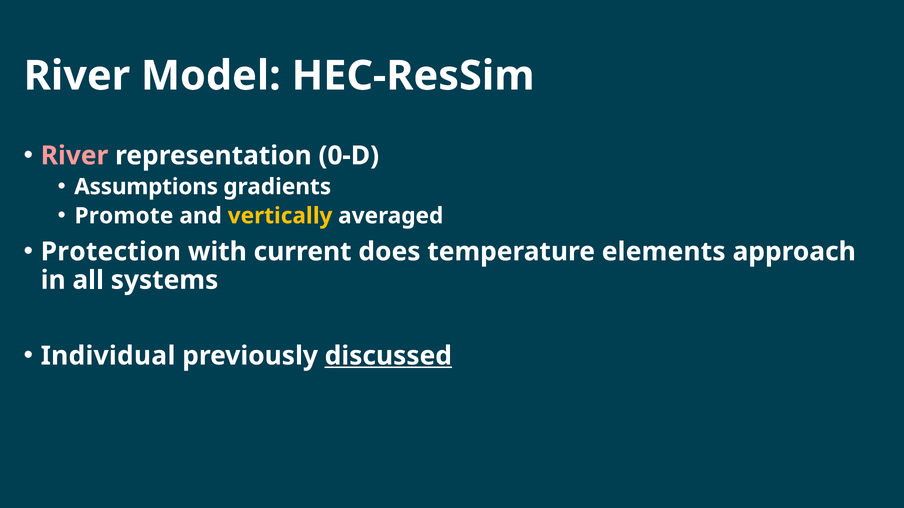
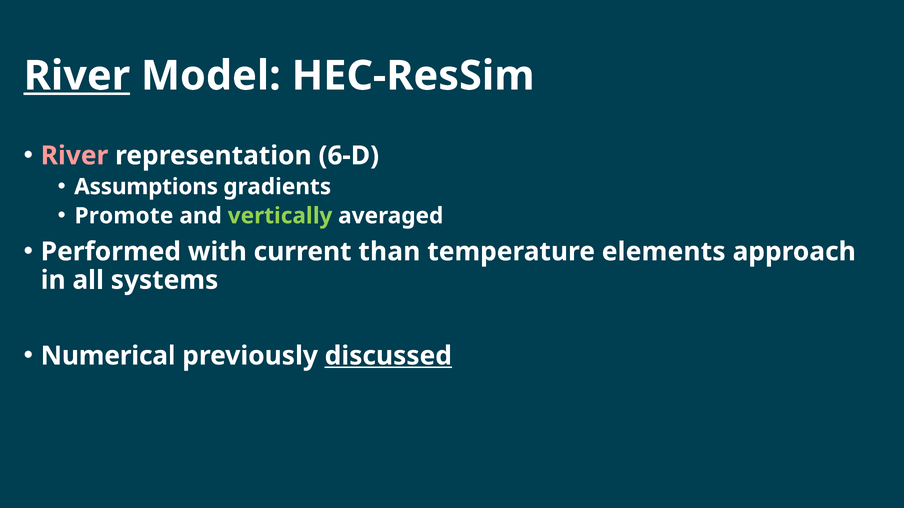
River at (77, 76) underline: none -> present
0-D: 0-D -> 6-D
vertically colour: yellow -> light green
Protection: Protection -> Performed
does: does -> than
Individual: Individual -> Numerical
